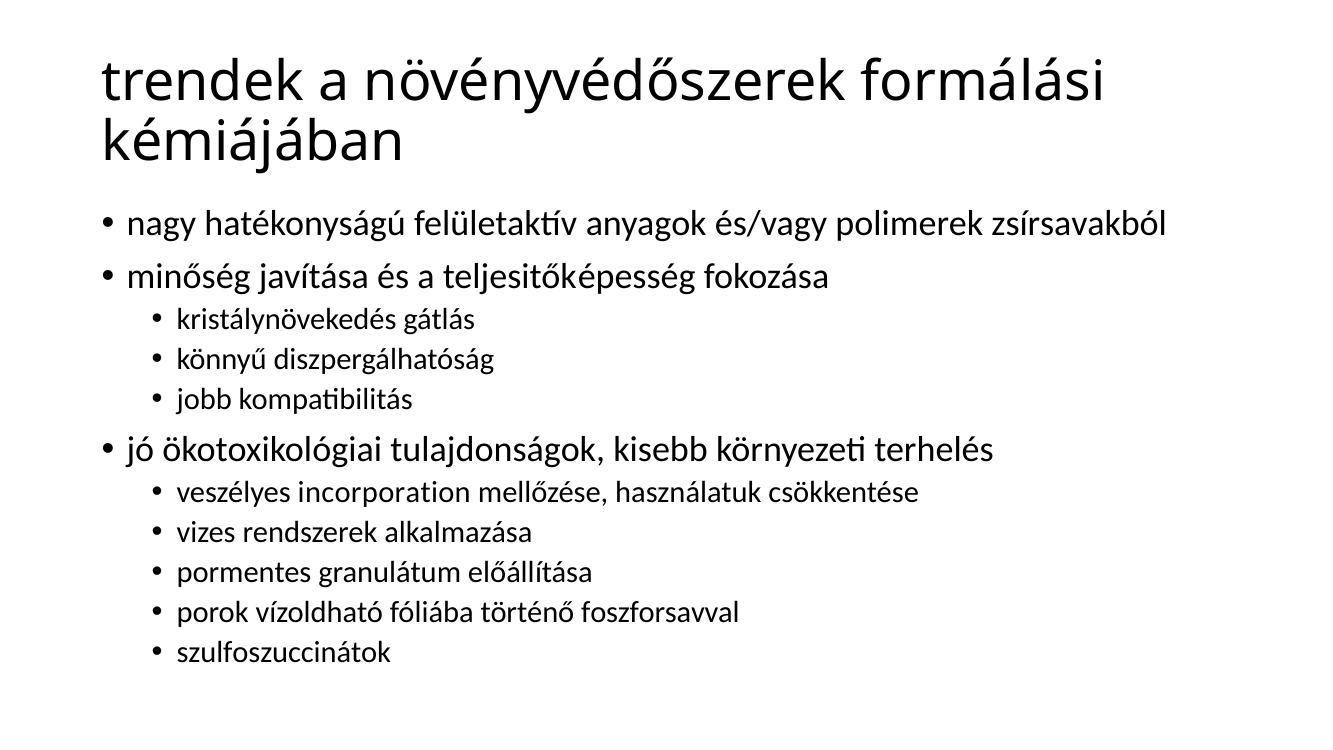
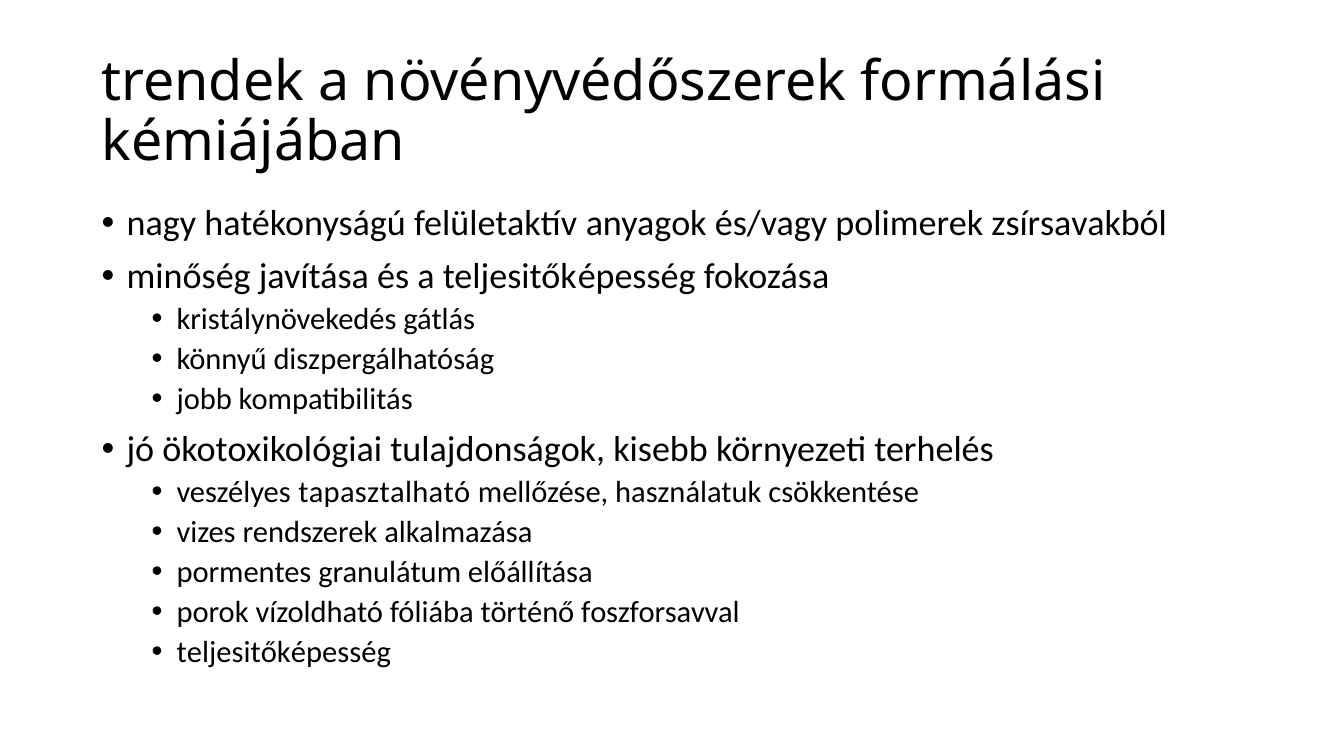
incorporation: incorporation -> tapasztalható
szulfoszuccinátok at (284, 652): szulfoszuccinátok -> teljesitőképesség
